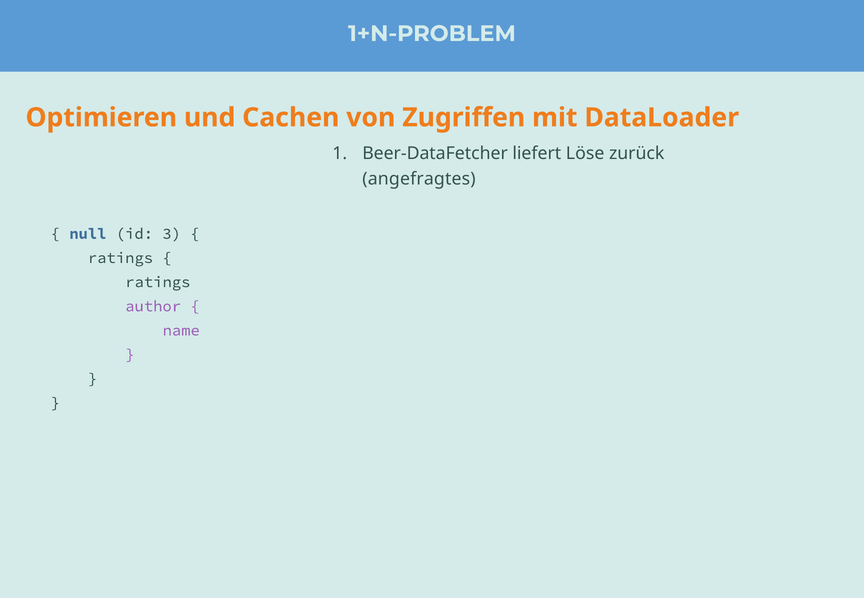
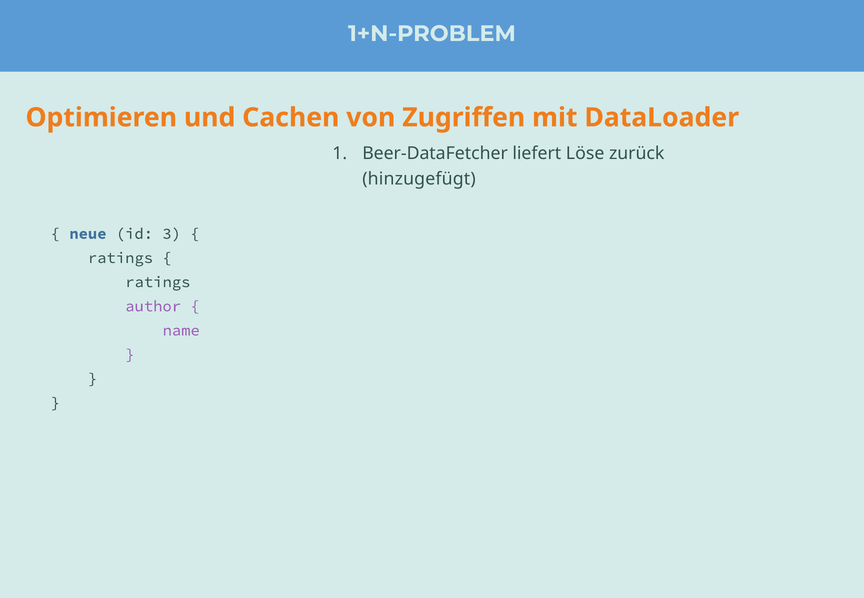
angefragtes: angefragtes -> hinzugefügt
null: null -> neue
